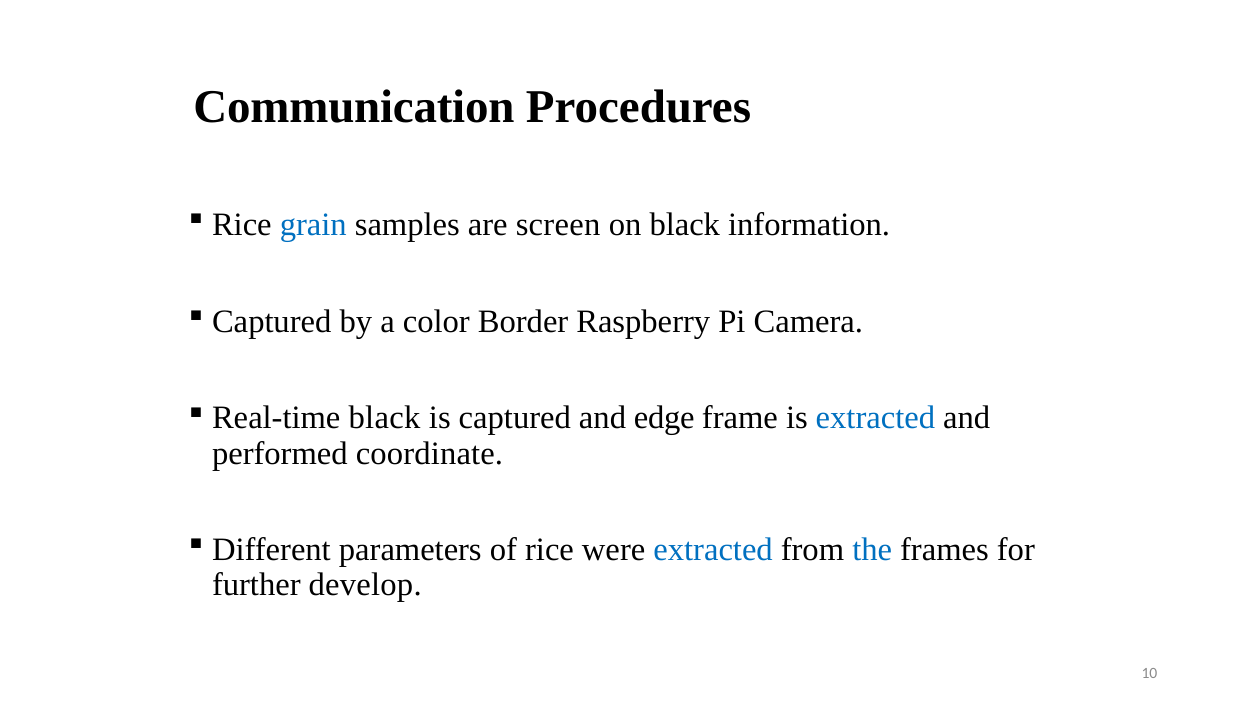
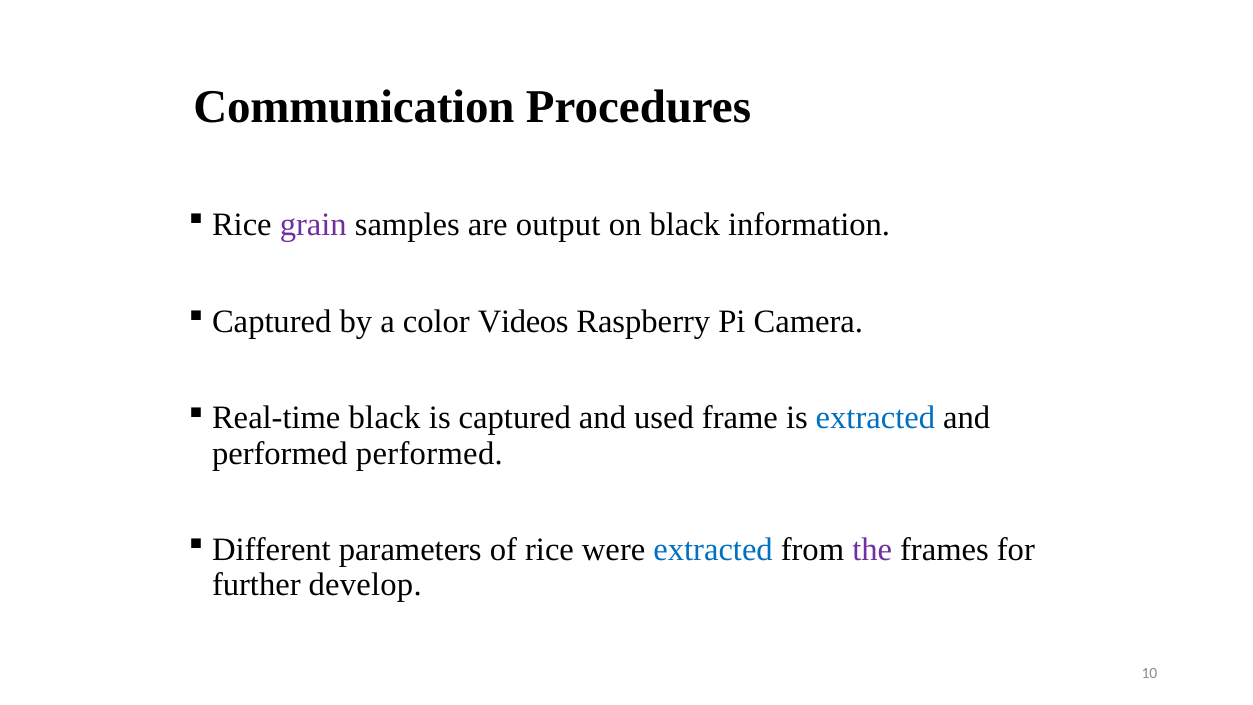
grain colour: blue -> purple
screen: screen -> output
Border: Border -> Videos
edge: edge -> used
performed coordinate: coordinate -> performed
the colour: blue -> purple
